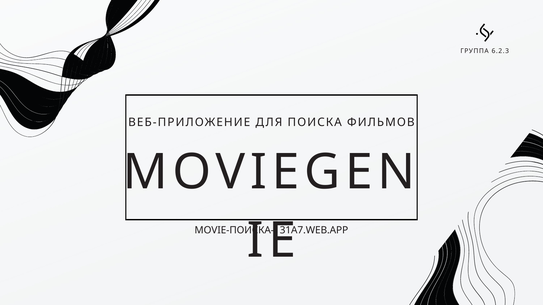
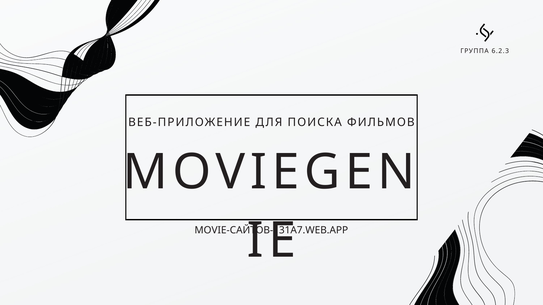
MOVIE-ПОИСКА-131A7.WEB.APP: MOVIE-ПОИСКА-131A7.WEB.APP -> MOVIE-САЙТОВ-131A7.WEB.APP
